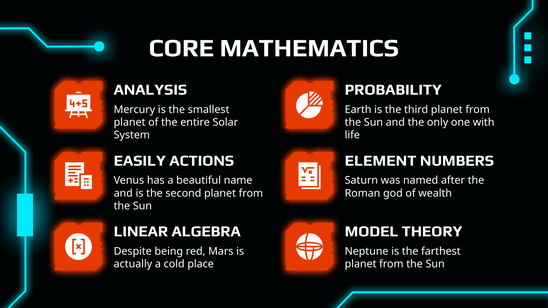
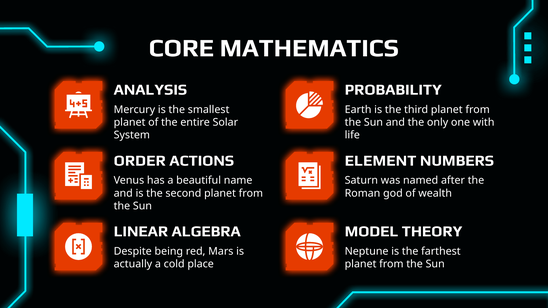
EASILY: EASILY -> ORDER
